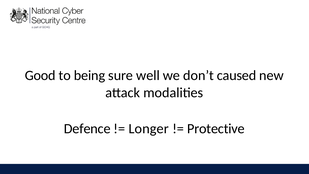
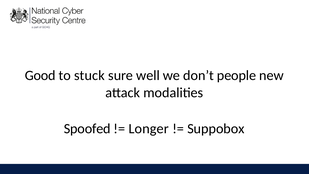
being: being -> stuck
caused: caused -> people
Defence: Defence -> Spoofed
Protective: Protective -> Suppobox
